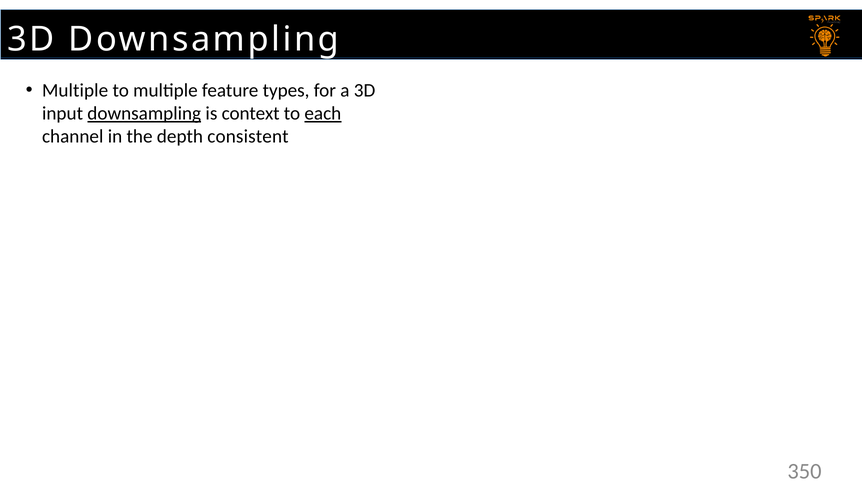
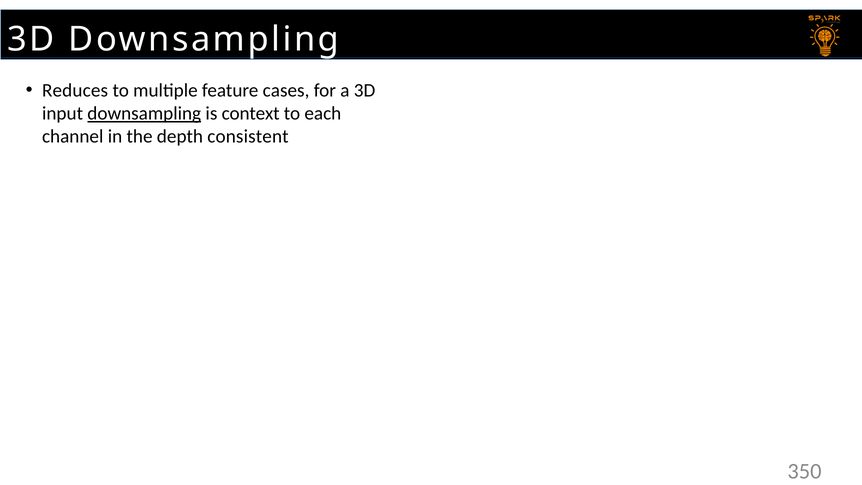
Multiple at (75, 90): Multiple -> Reduces
types: types -> cases
each underline: present -> none
